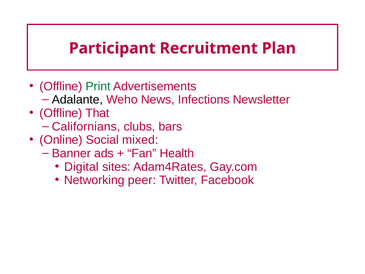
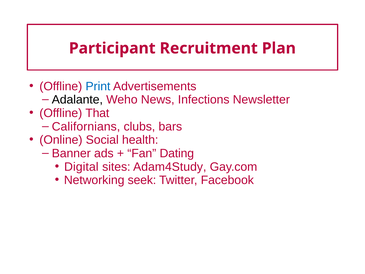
Print colour: green -> blue
mixed: mixed -> health
Health: Health -> Dating
Adam4Rates: Adam4Rates -> Adam4Study
peer: peer -> seek
